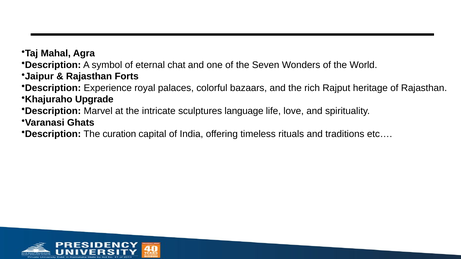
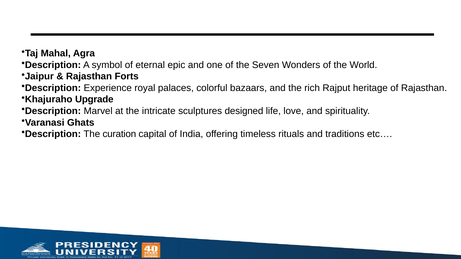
chat: chat -> epic
language: language -> designed
